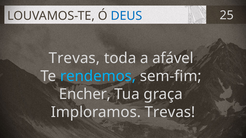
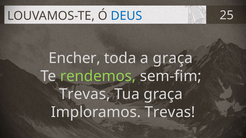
Trevas at (74, 58): Trevas -> Encher
a afável: afável -> graça
rendemos colour: light blue -> light green
Encher at (85, 94): Encher -> Trevas
